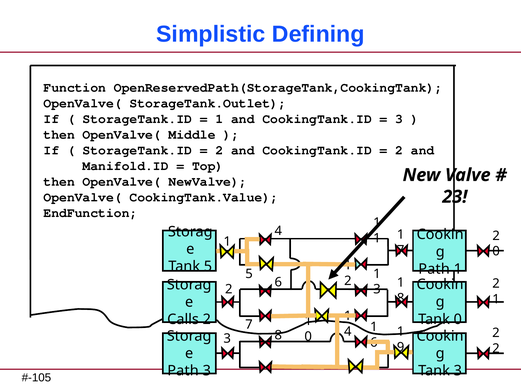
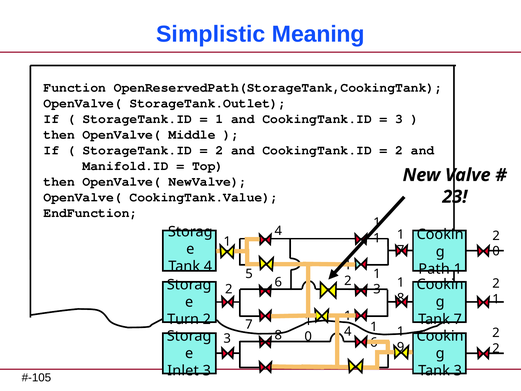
Defining: Defining -> Meaning
Tank 5: 5 -> 4
Tank 0: 0 -> 7
Calls: Calls -> Turn
Path at (183, 371): Path -> Inlet
